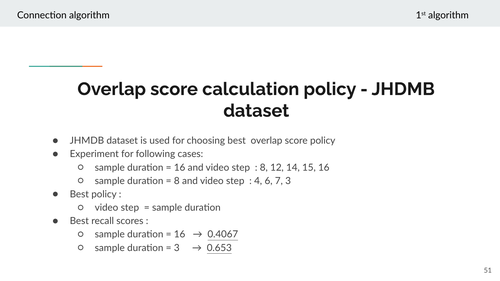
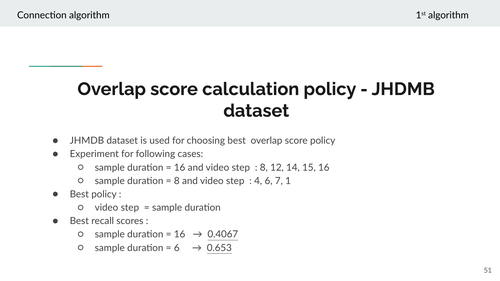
7 3: 3 -> 1
3 at (177, 248): 3 -> 6
